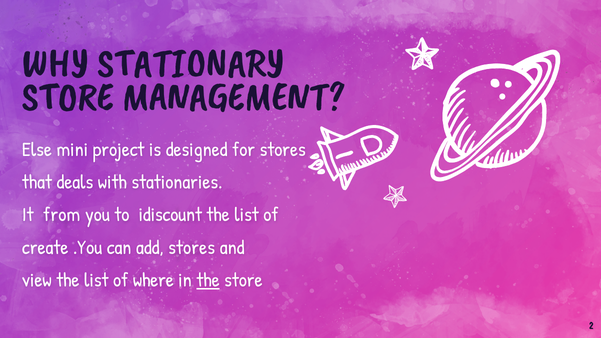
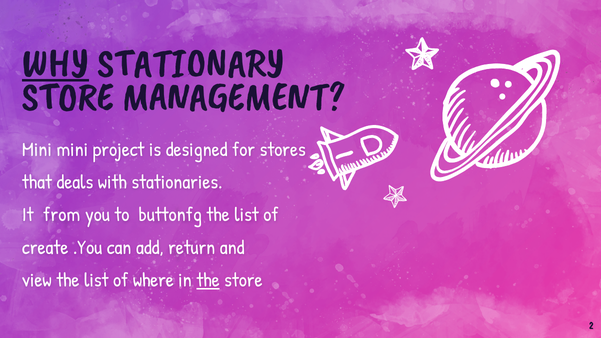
WHY underline: none -> present
Else at (37, 150): Else -> Mini
idiscount: idiscount -> buttonfg
add stores: stores -> return
